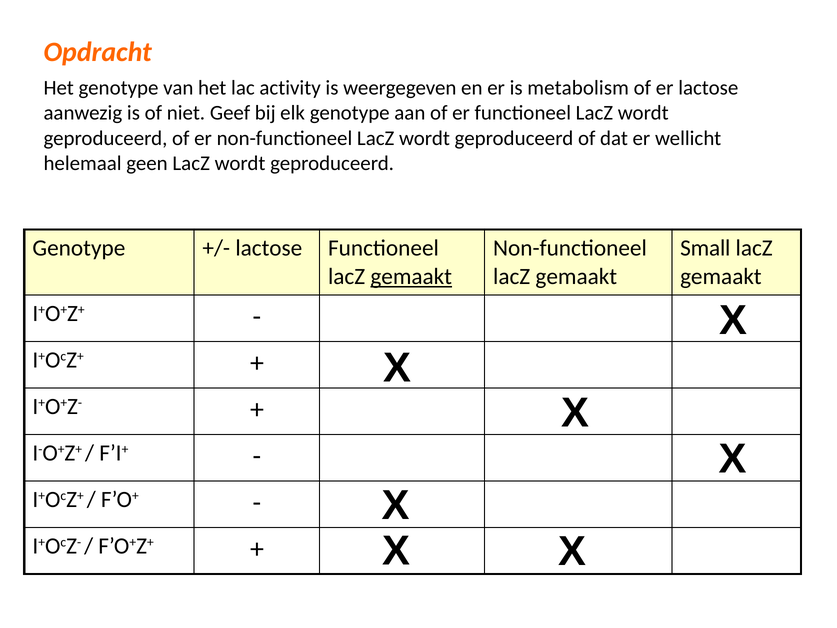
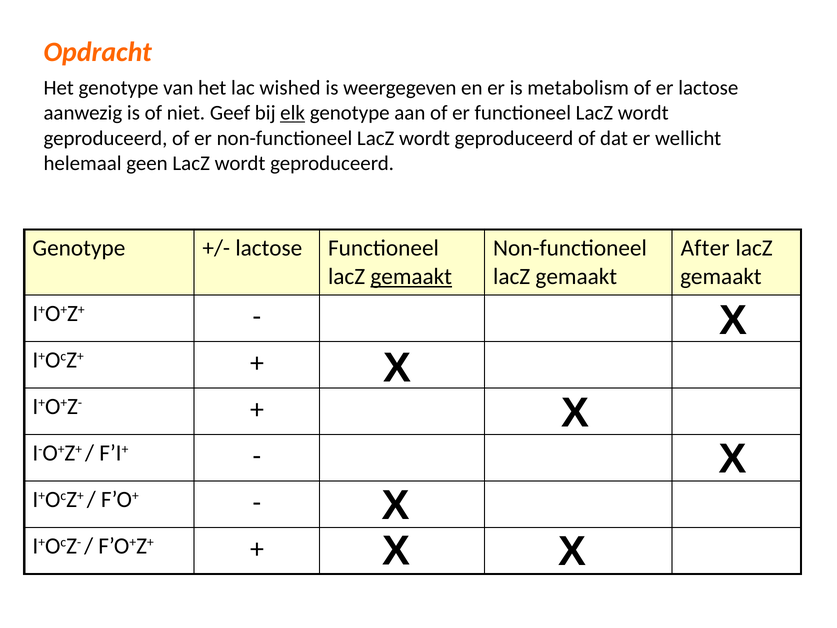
activity: activity -> wished
elk underline: none -> present
Small: Small -> After
